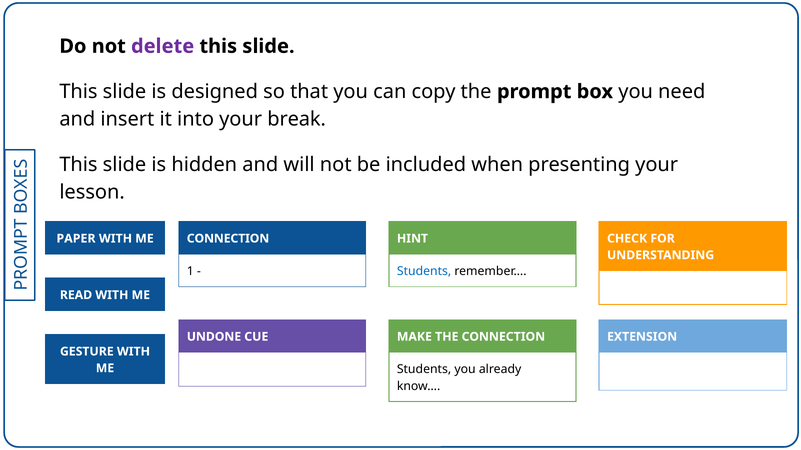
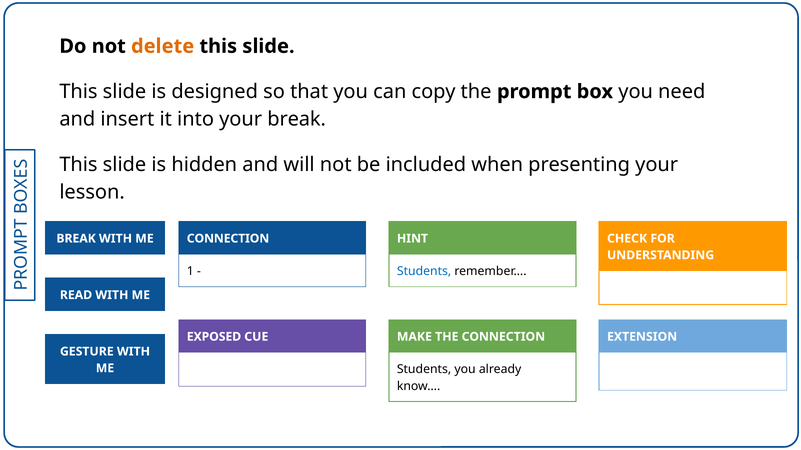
delete colour: purple -> orange
PAPER at (76, 239): PAPER -> BREAK
UNDONE: UNDONE -> EXPOSED
